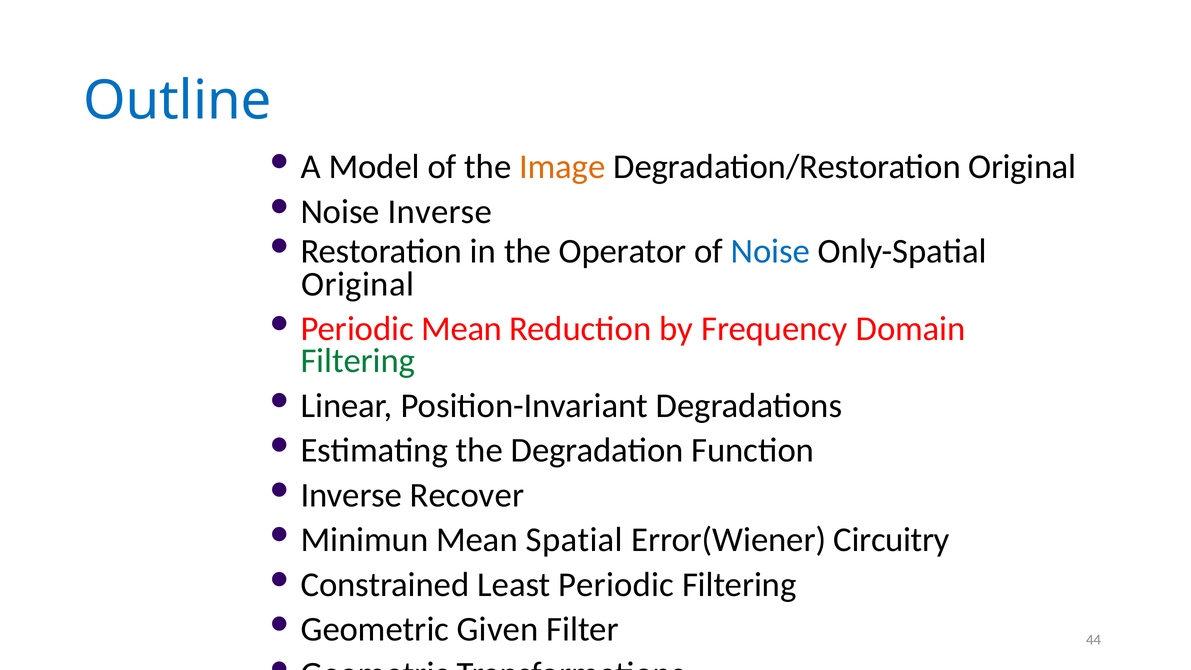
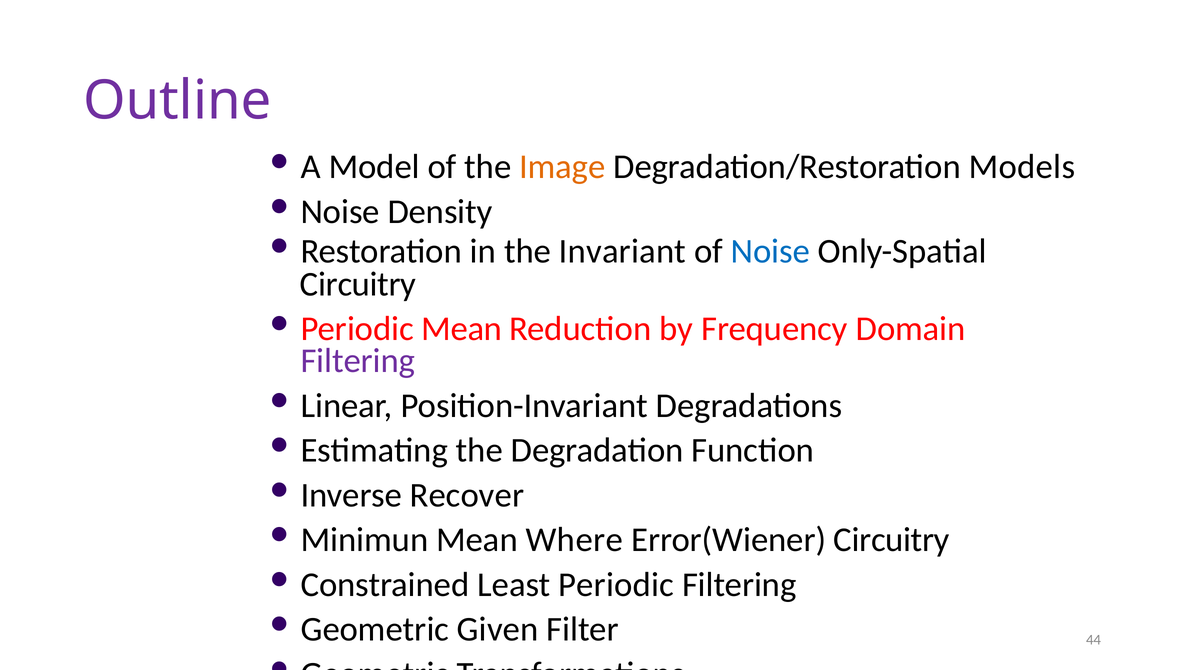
Outline colour: blue -> purple
Degradation/Restoration Original: Original -> Models
Inverse: Inverse -> Density
Operator: Operator -> Invariant
Original at (358, 284): Original -> Circuitry
Filtering at (358, 361) colour: green -> purple
Spatial: Spatial -> Where
